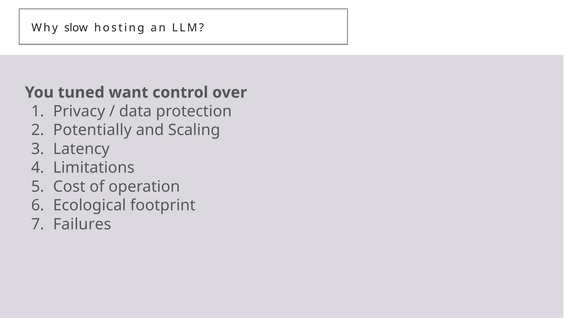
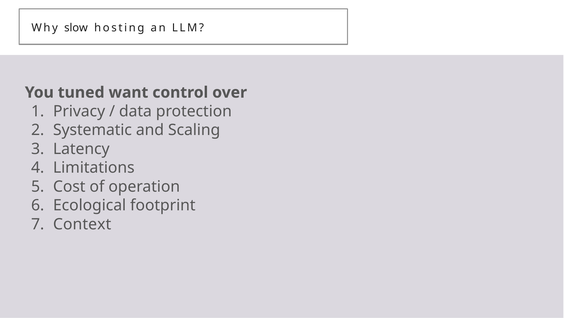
Potentially: Potentially -> Systematic
Failures: Failures -> Context
